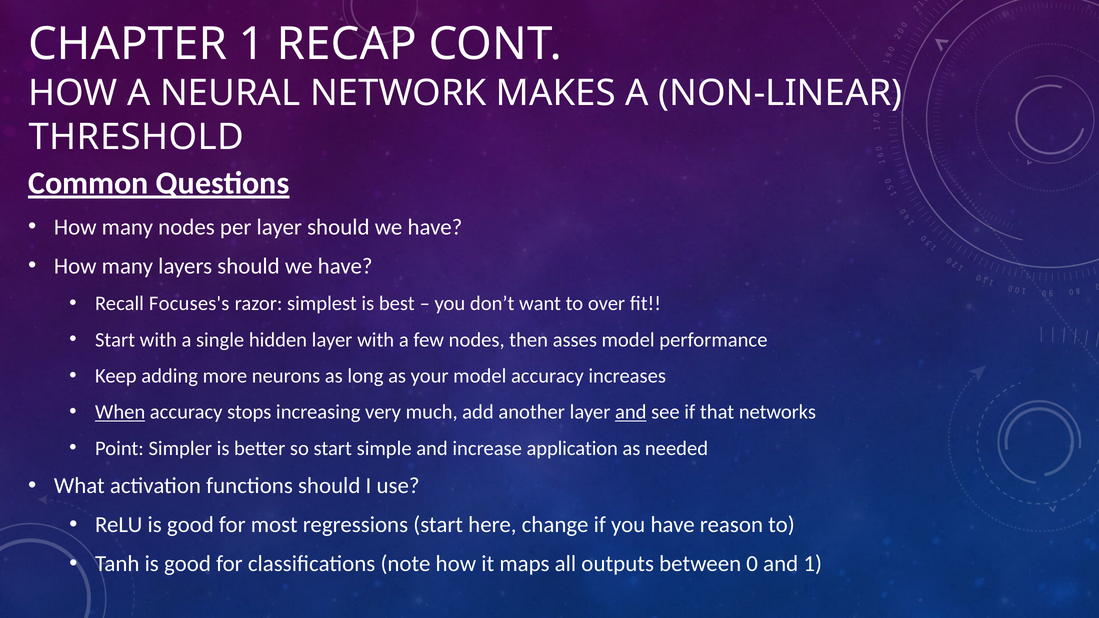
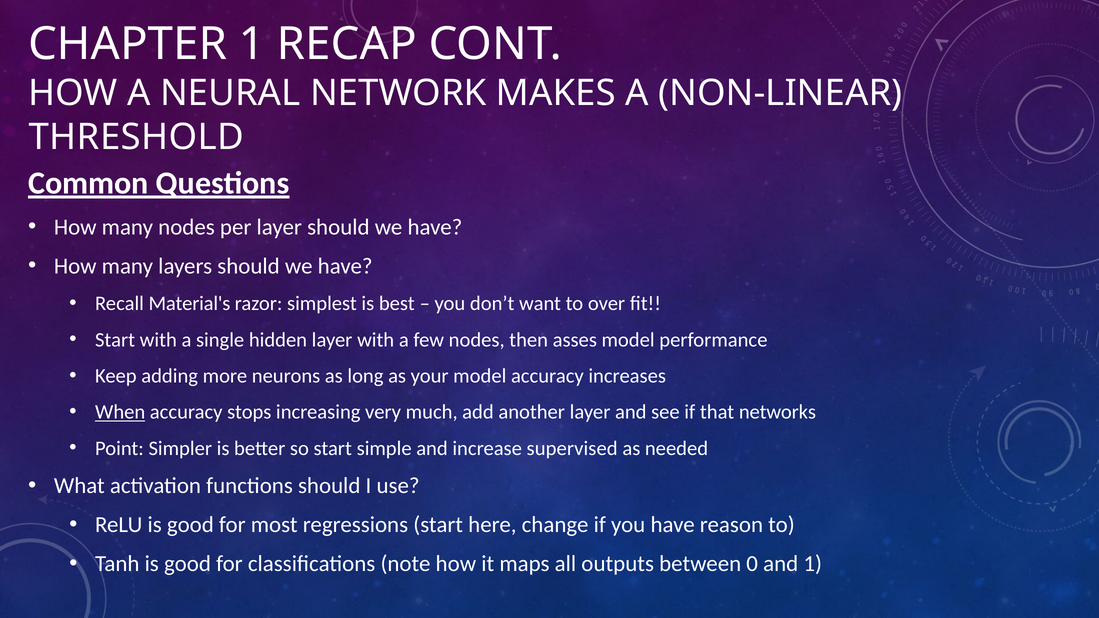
Focuses's: Focuses's -> Material's
and at (631, 412) underline: present -> none
application: application -> supervised
